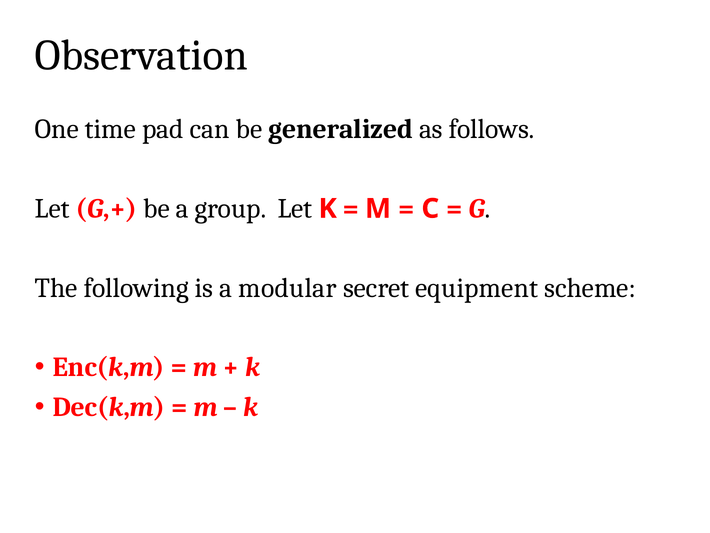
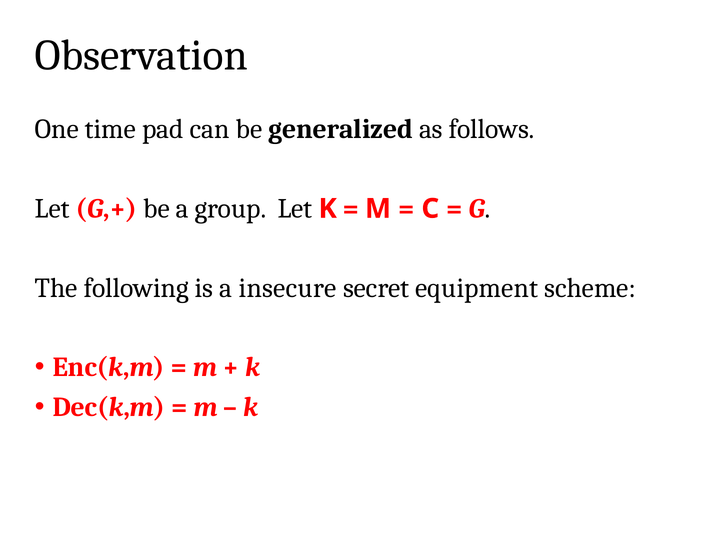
modular: modular -> insecure
